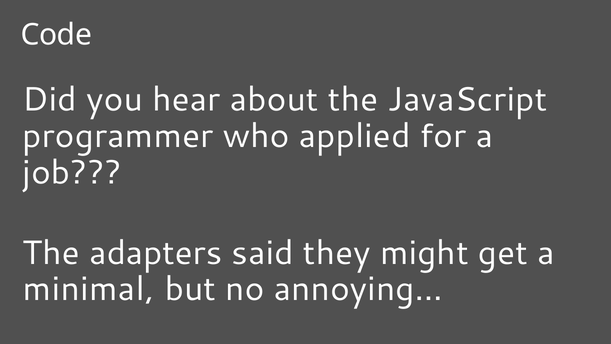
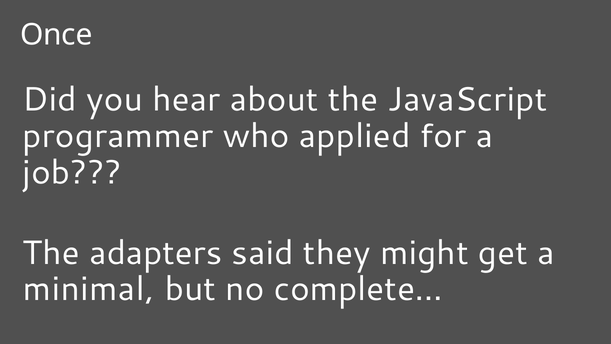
Code: Code -> Once
annoying…: annoying… -> complete…
